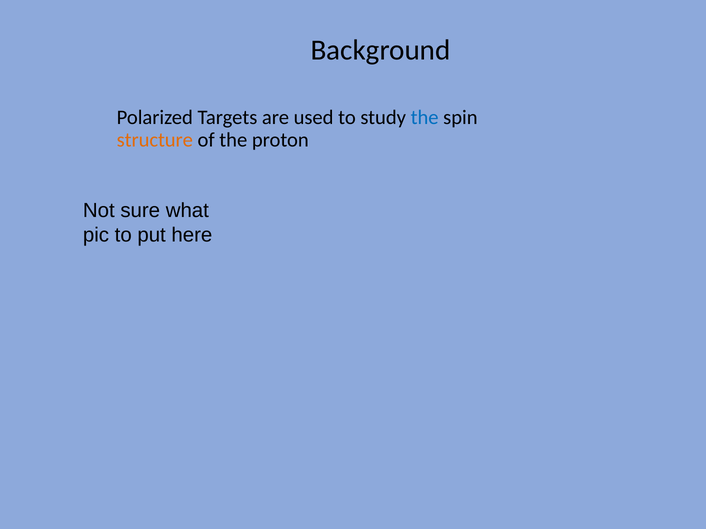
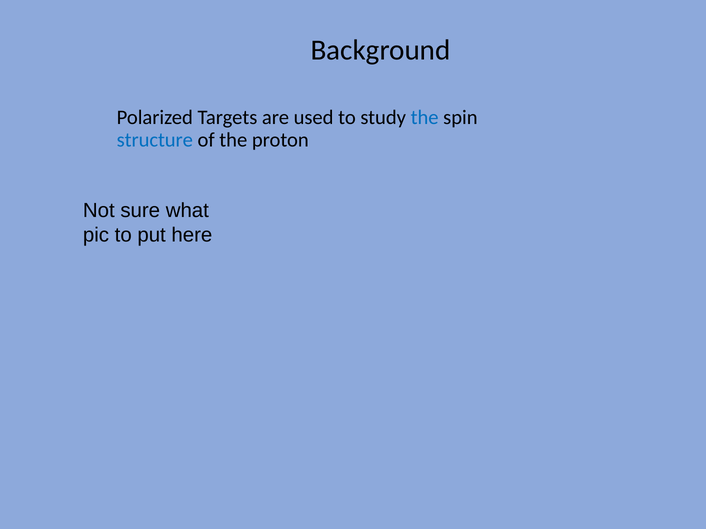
structure colour: orange -> blue
